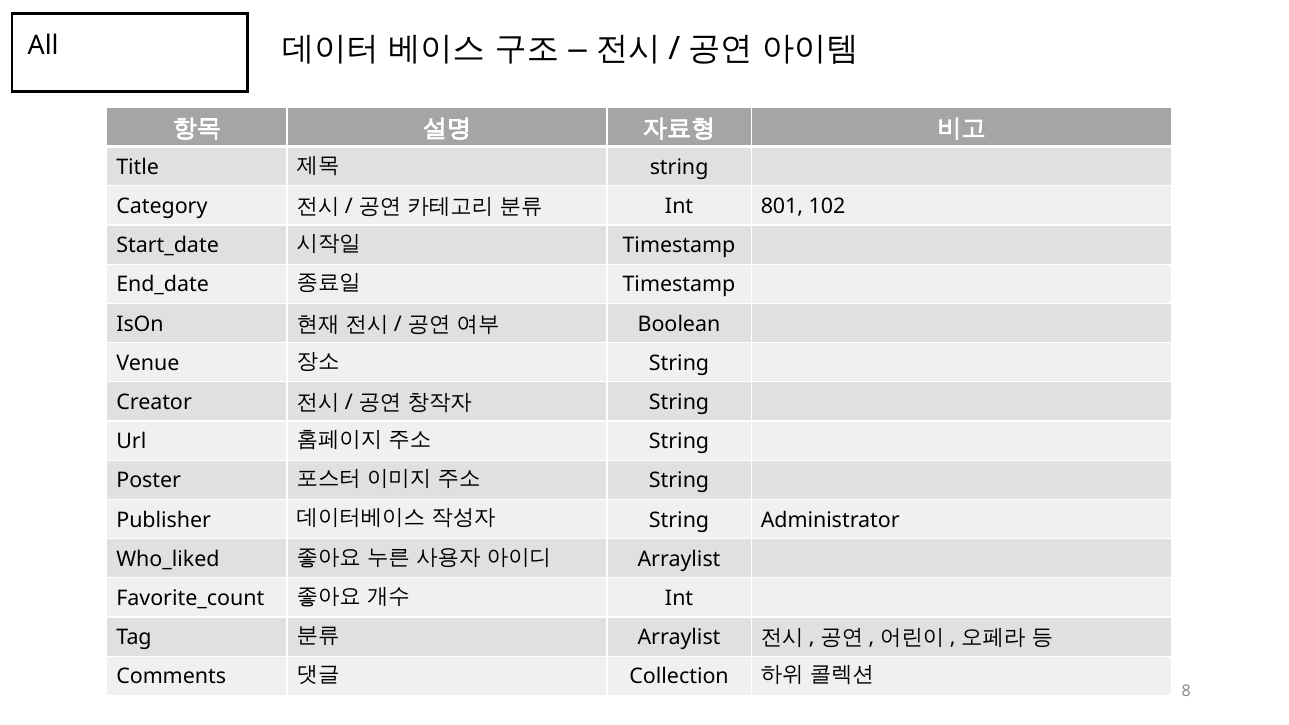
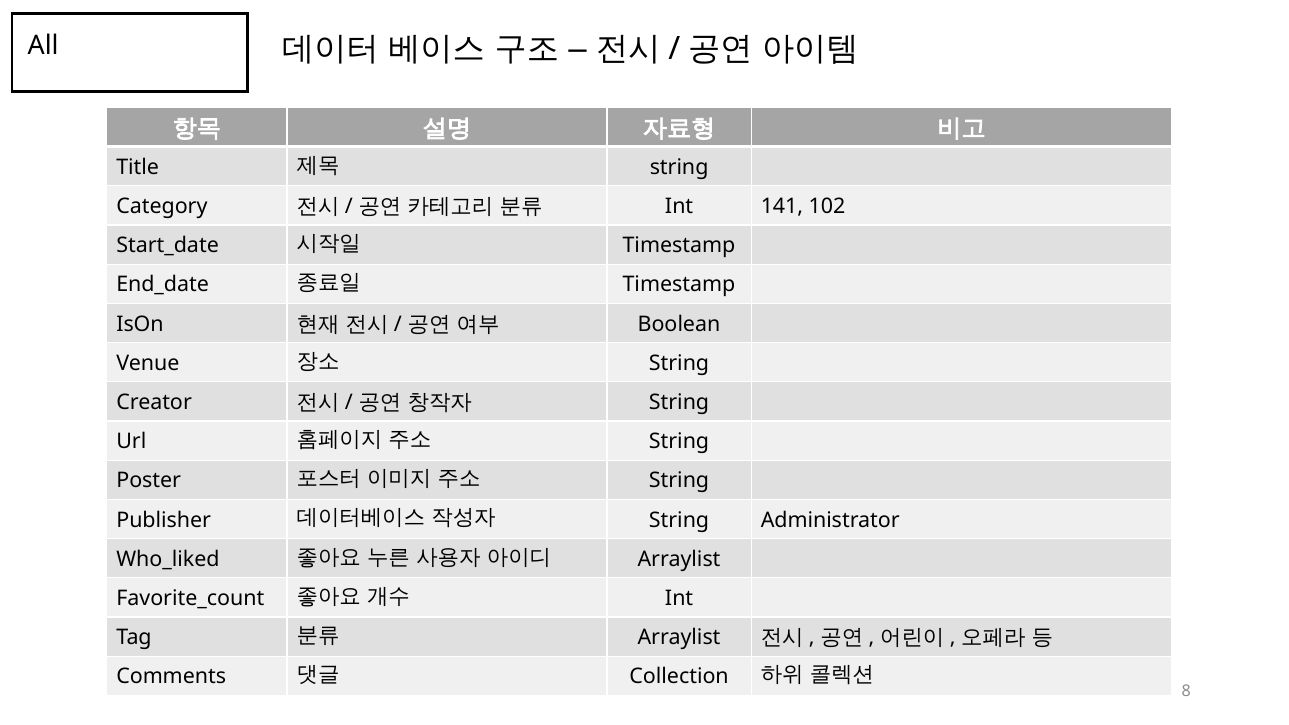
801: 801 -> 141
